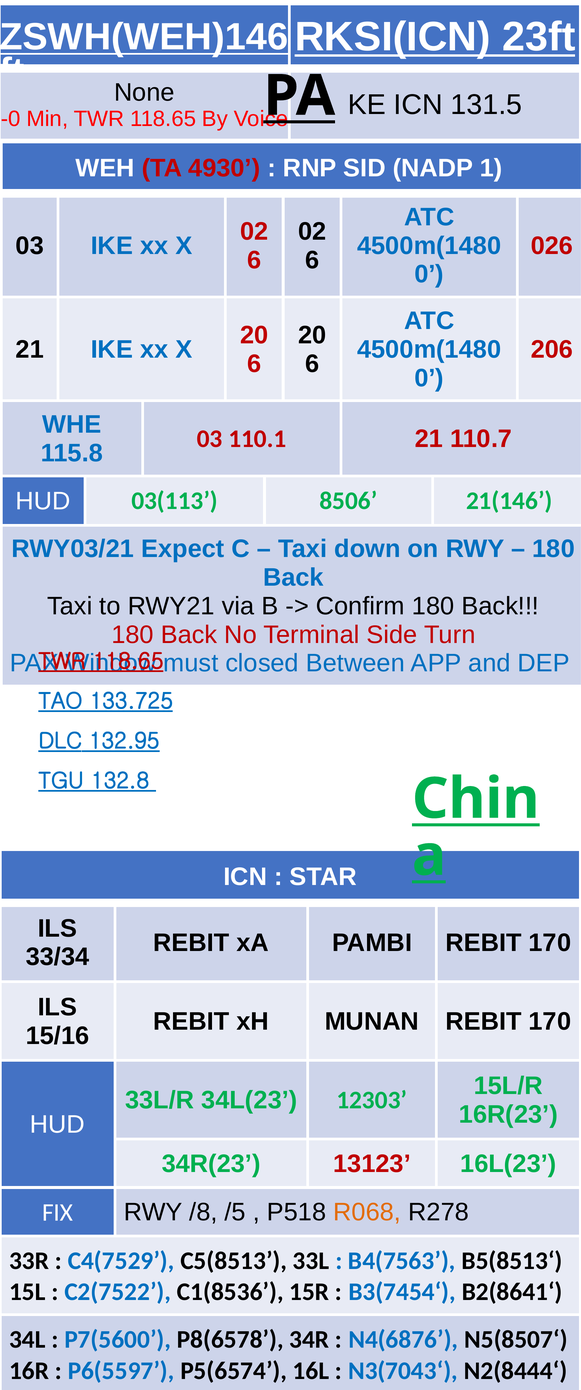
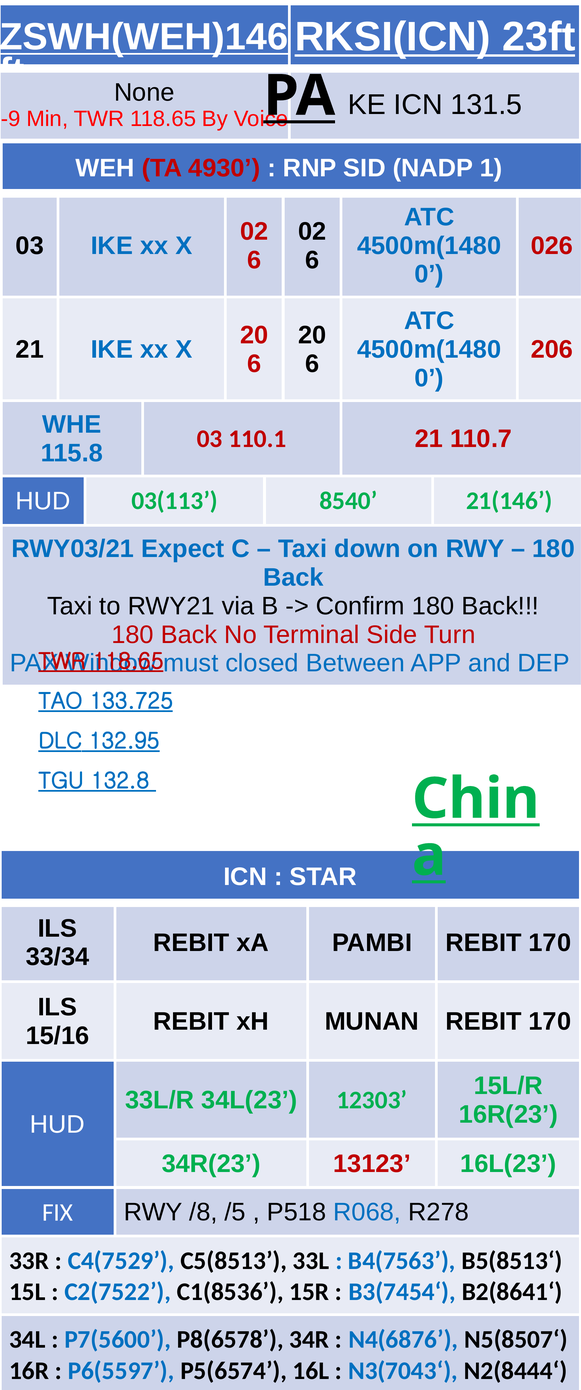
-0: -0 -> -9
8506: 8506 -> 8540
R068 colour: orange -> blue
